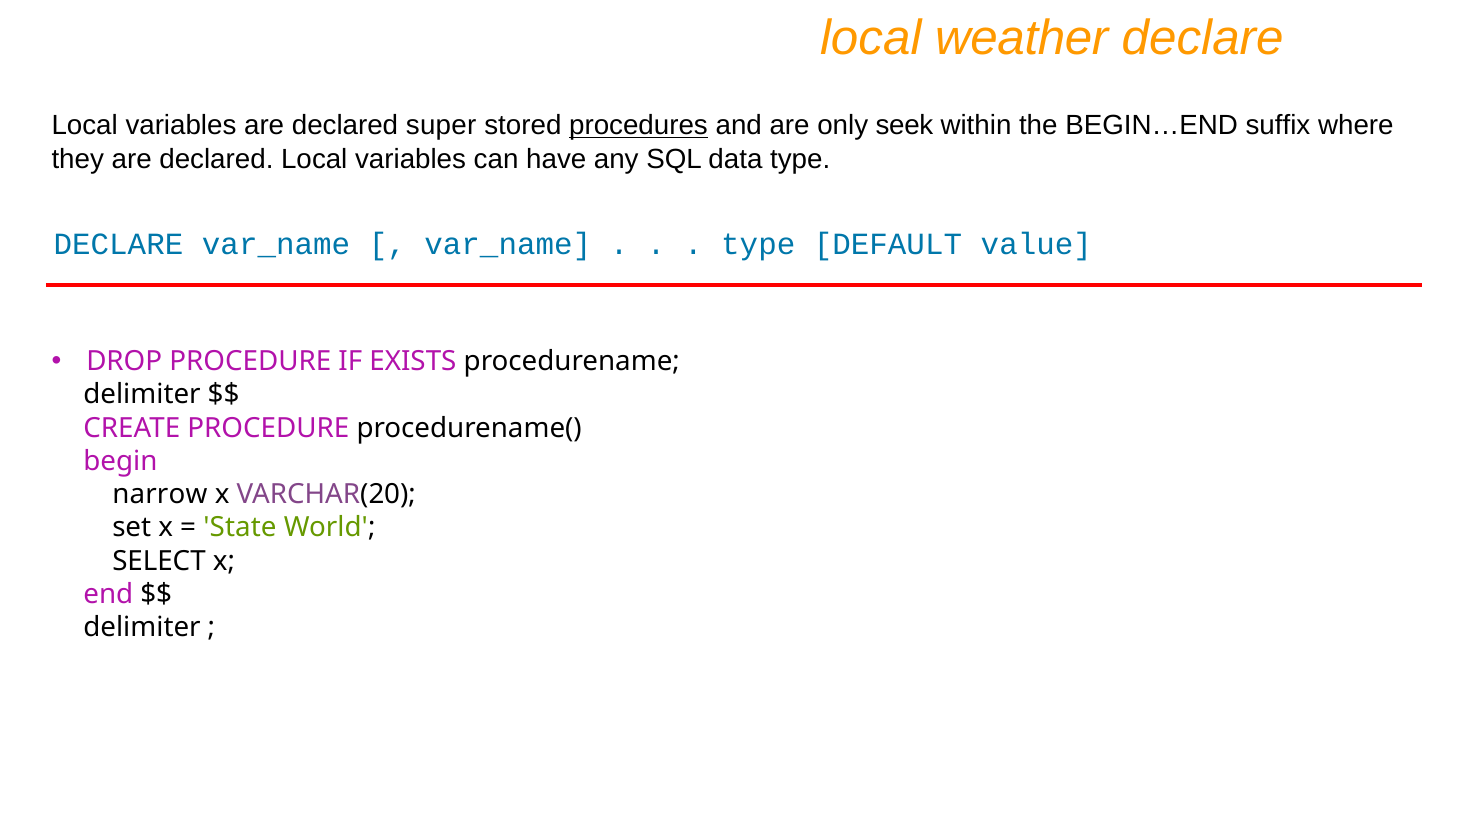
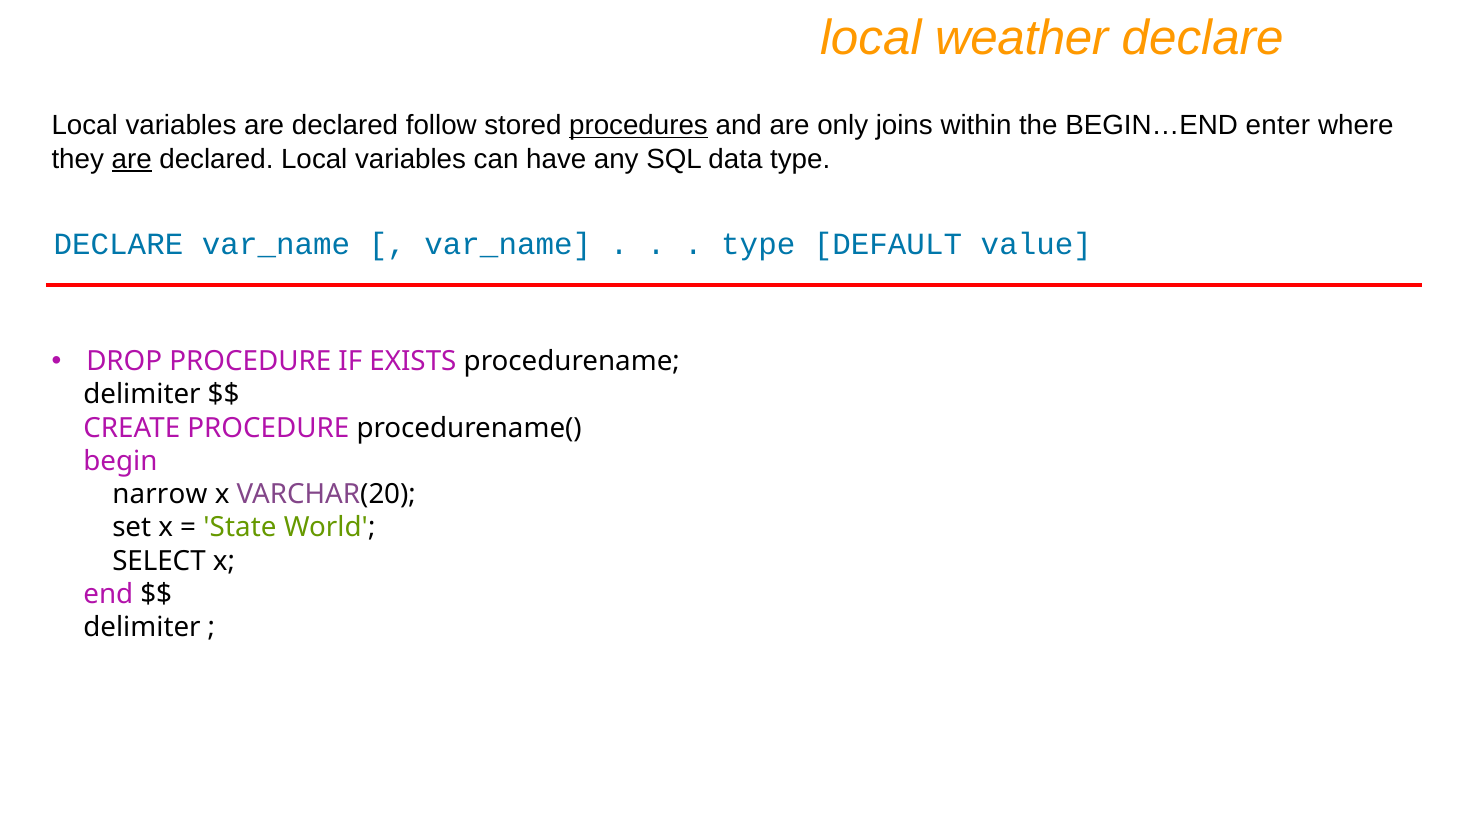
super: super -> follow
seek: seek -> joins
suffix: suffix -> enter
are at (132, 159) underline: none -> present
